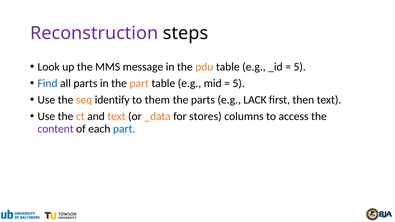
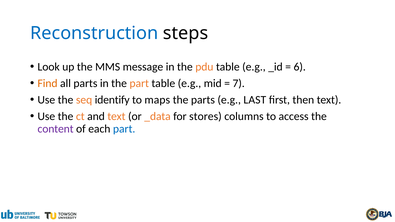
Reconstruction colour: purple -> blue
5 at (300, 67): 5 -> 6
Find colour: blue -> orange
5 at (239, 83): 5 -> 7
them: them -> maps
LACK: LACK -> LAST
